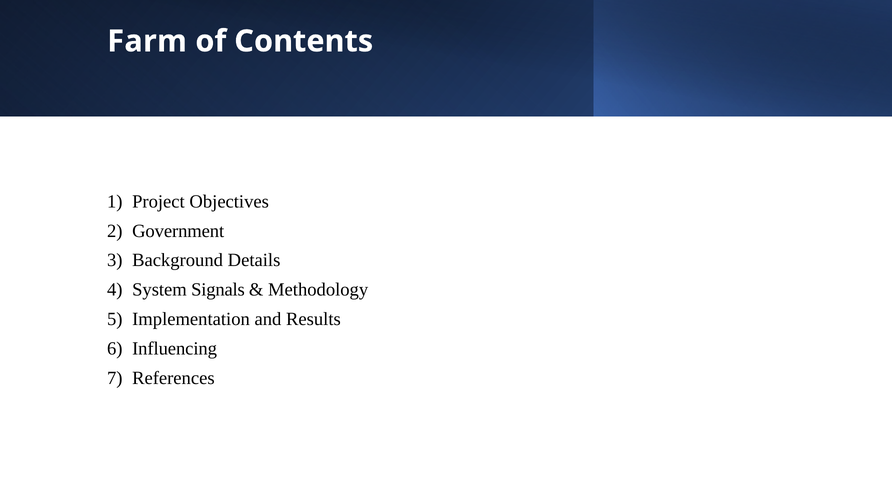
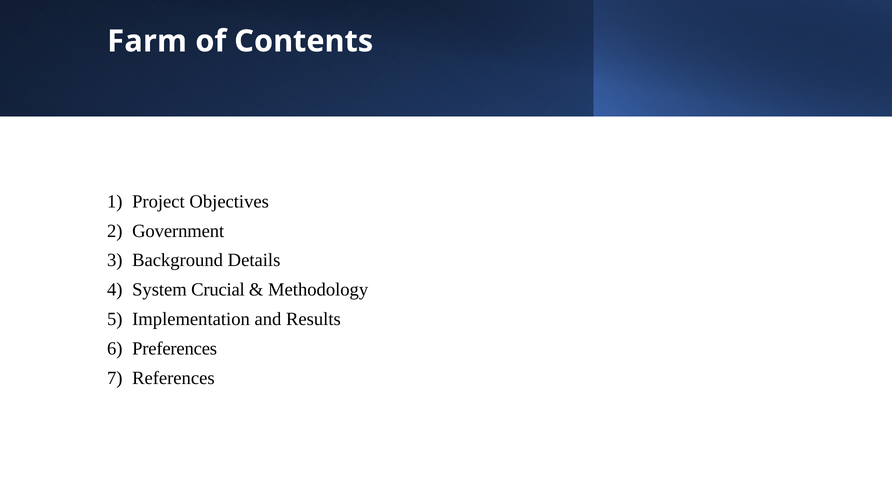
Signals: Signals -> Crucial
Influencing: Influencing -> Preferences
